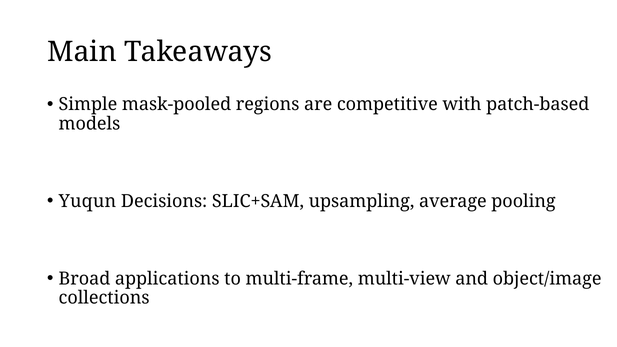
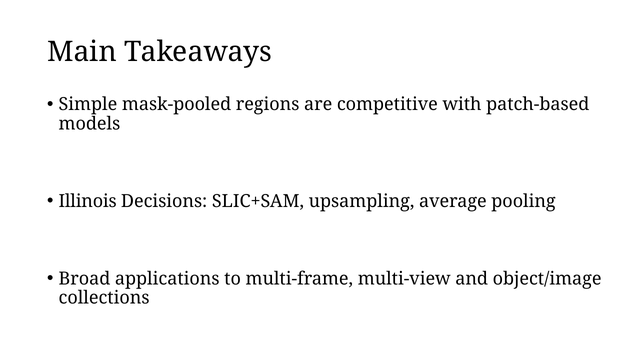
Yuqun: Yuqun -> Illinois
